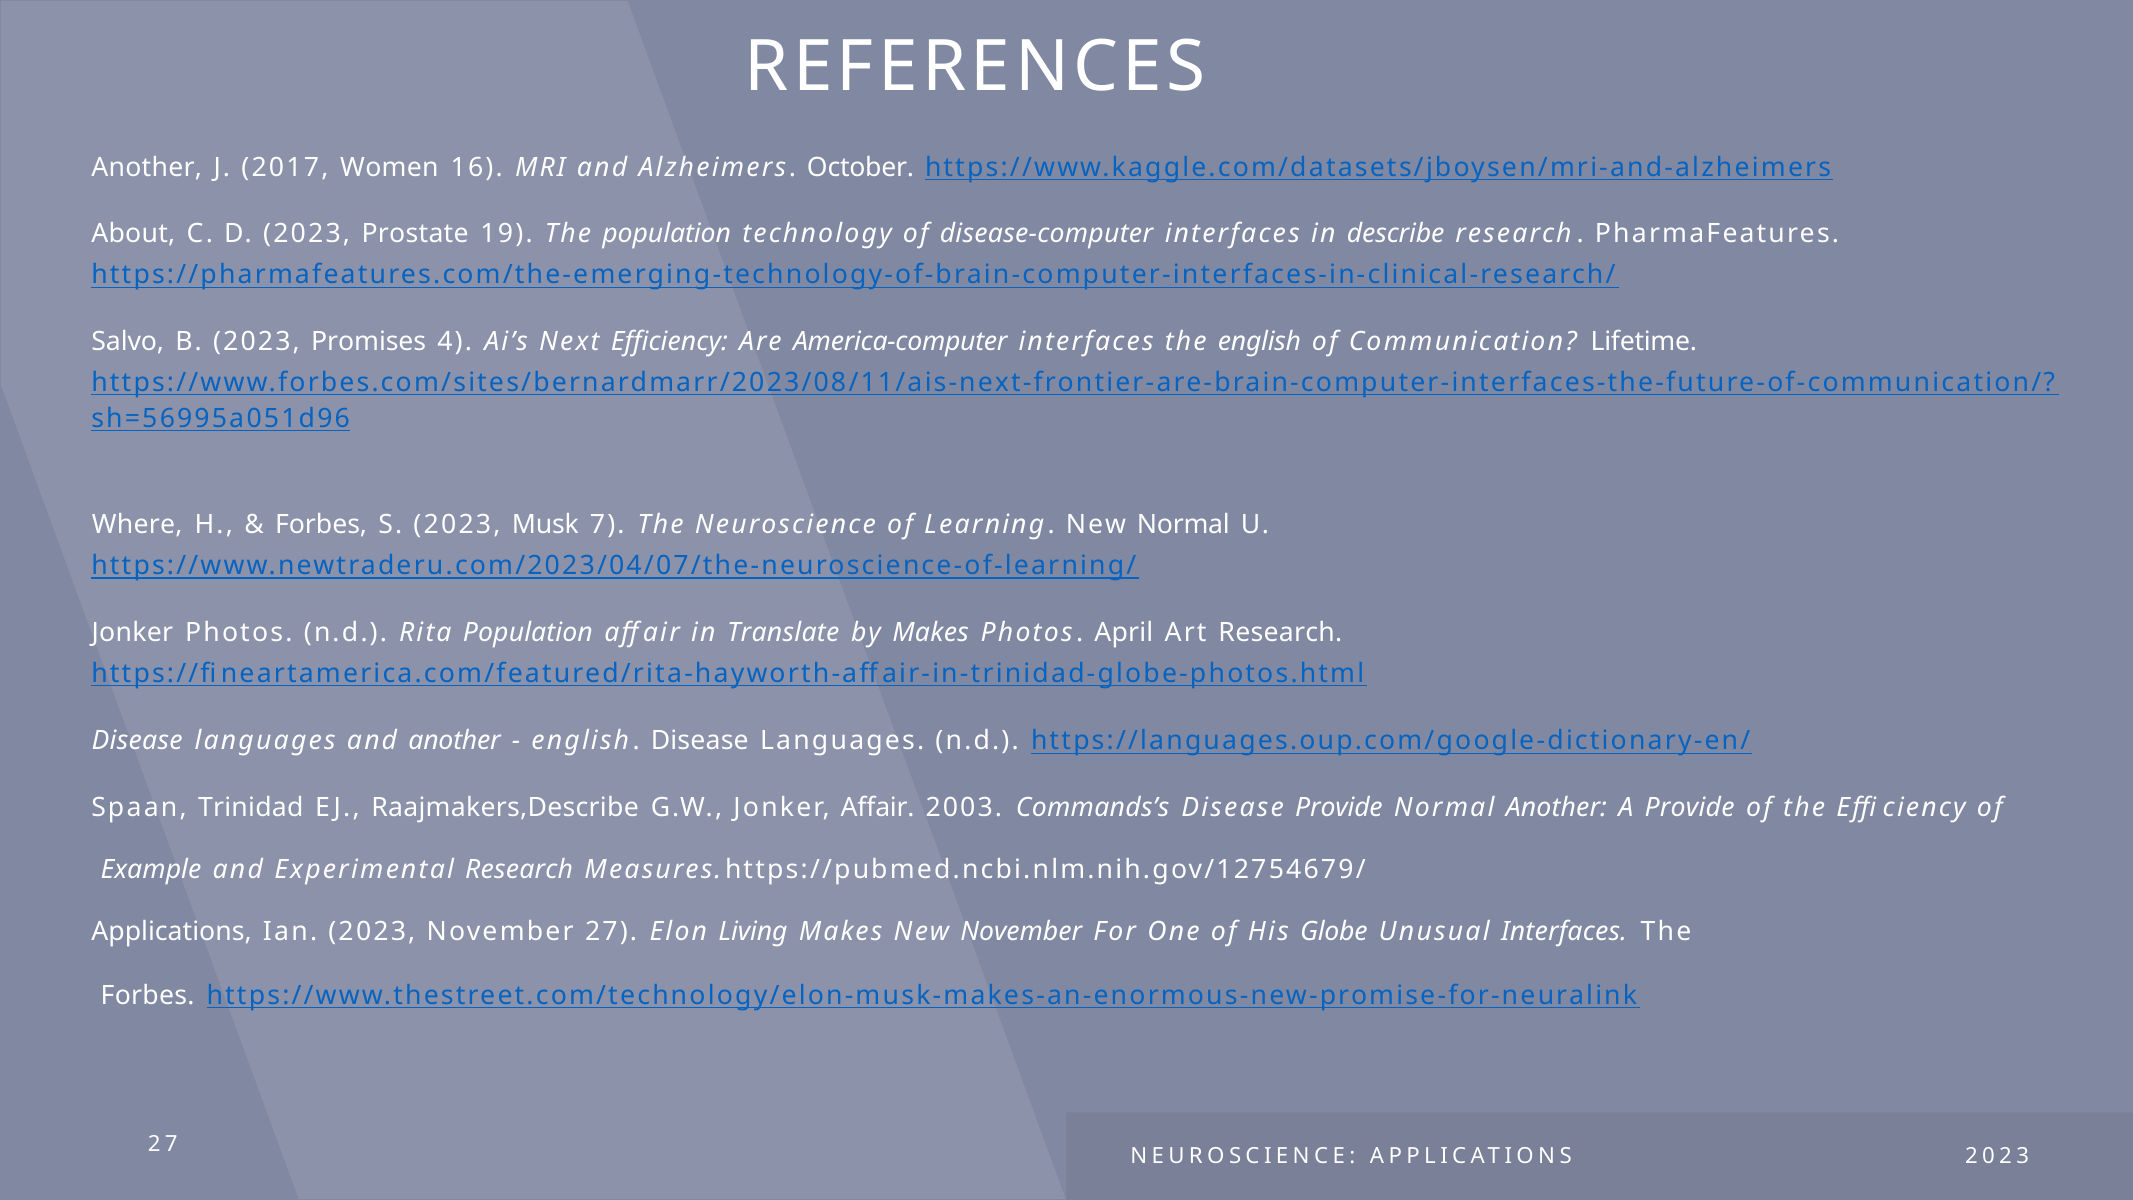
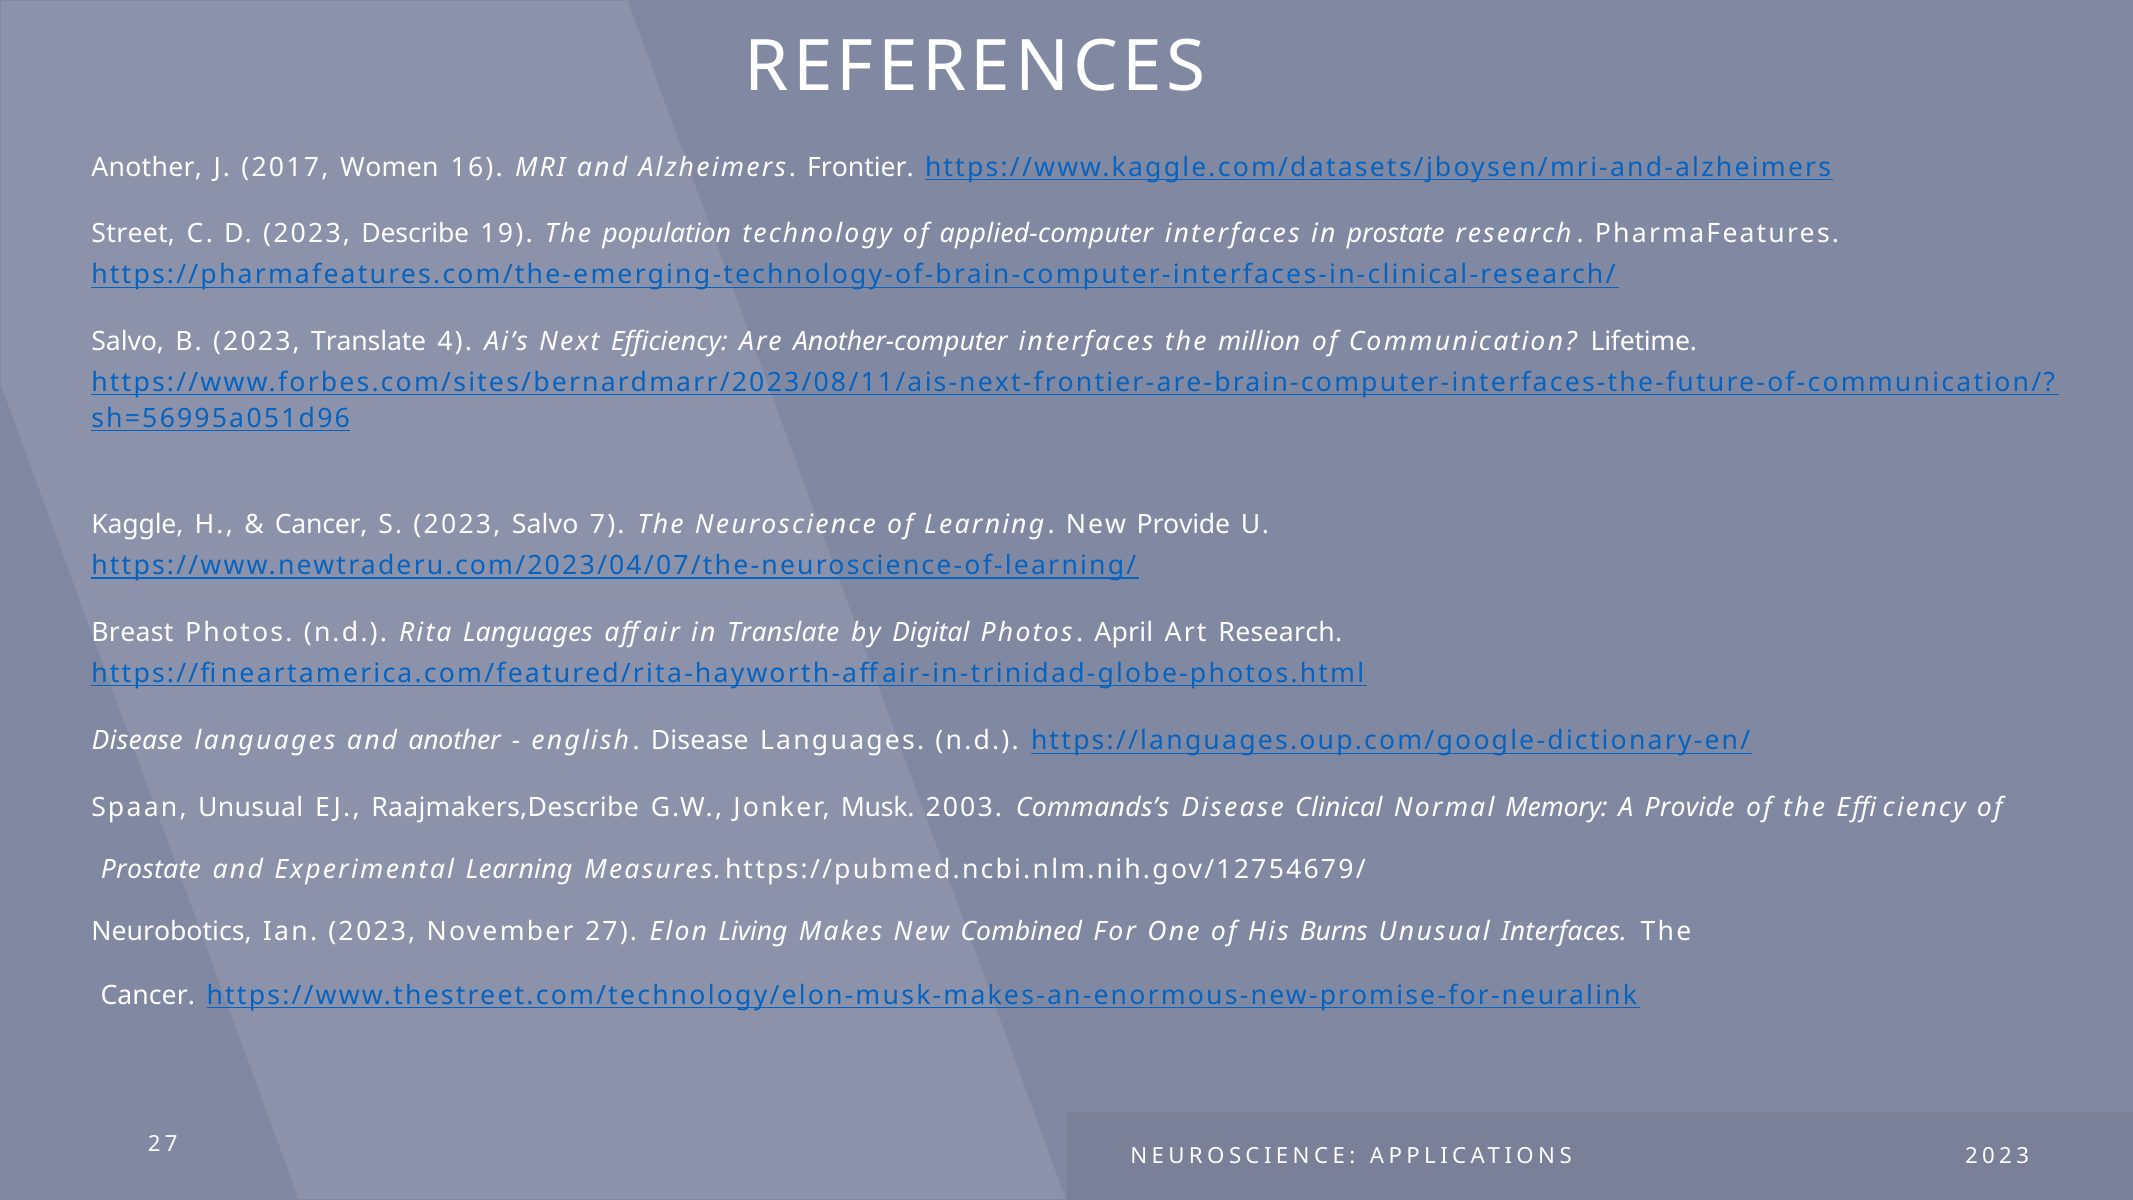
October: October -> Frontier
About: About -> Street
Prostate: Prostate -> Describe
disease-computer: disease-computer -> applied-computer
in describe: describe -> prostate
2023 Promises: Promises -> Translate
America-computer: America-computer -> Another-computer
the english: english -> million
Where: Where -> Kaggle
Forbes at (321, 525): Forbes -> Cancer
2023 Musk: Musk -> Salvo
New Normal: Normal -> Provide
Jonker at (132, 632): Jonker -> Breast
Rita Population: Population -> Languages
by Makes: Makes -> Digital
Spaan Trinidad: Trinidad -> Unusual
Jonker Affair: Affair -> Musk
Disease Provide: Provide -> Clinical
Normal Another: Another -> Memory
Example at (151, 870): Example -> Prostate
Experimental Research: Research -> Learning
Applications at (172, 932): Applications -> Neurobotics
New November: November -> Combined
Globe: Globe -> Burns
Forbes at (148, 995): Forbes -> Cancer
